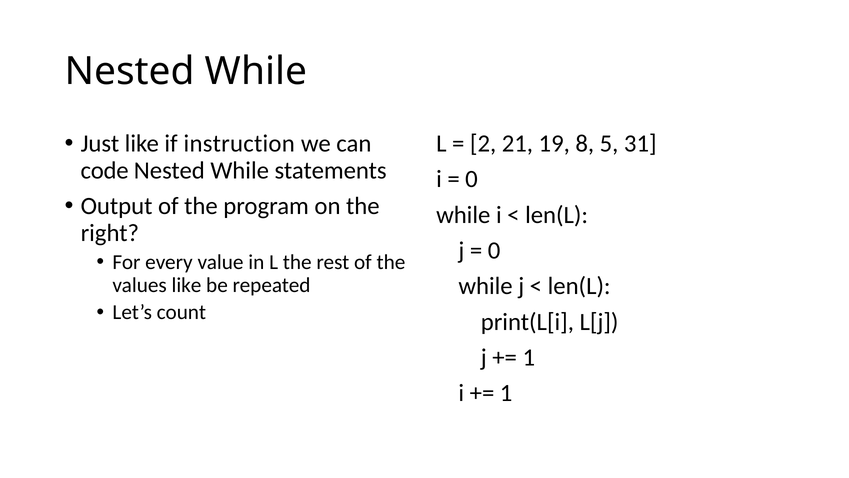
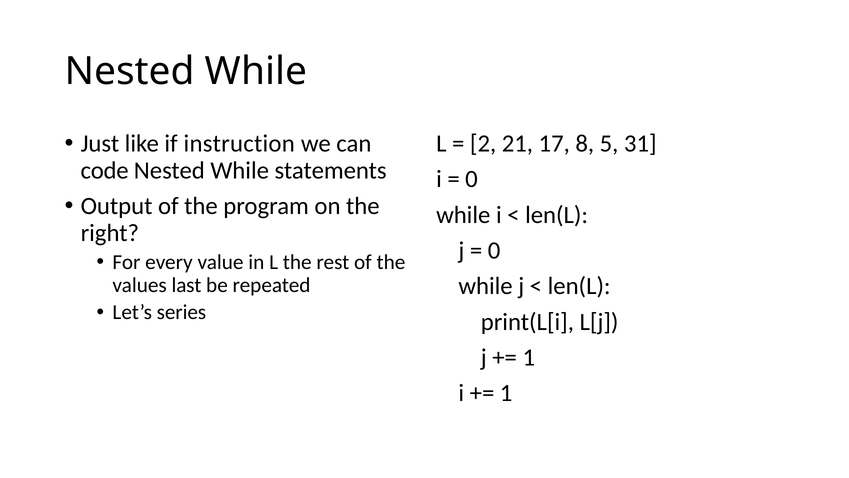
19: 19 -> 17
values like: like -> last
count: count -> series
